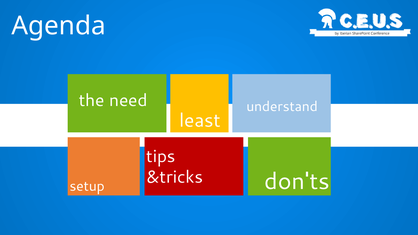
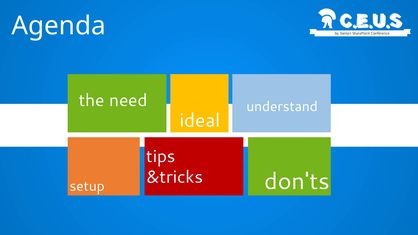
least: least -> ideal
